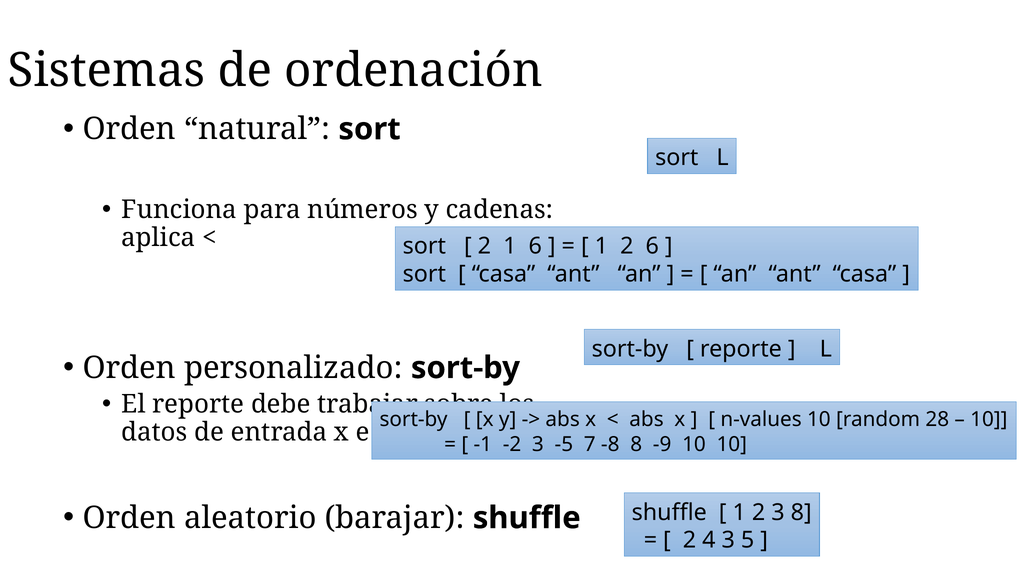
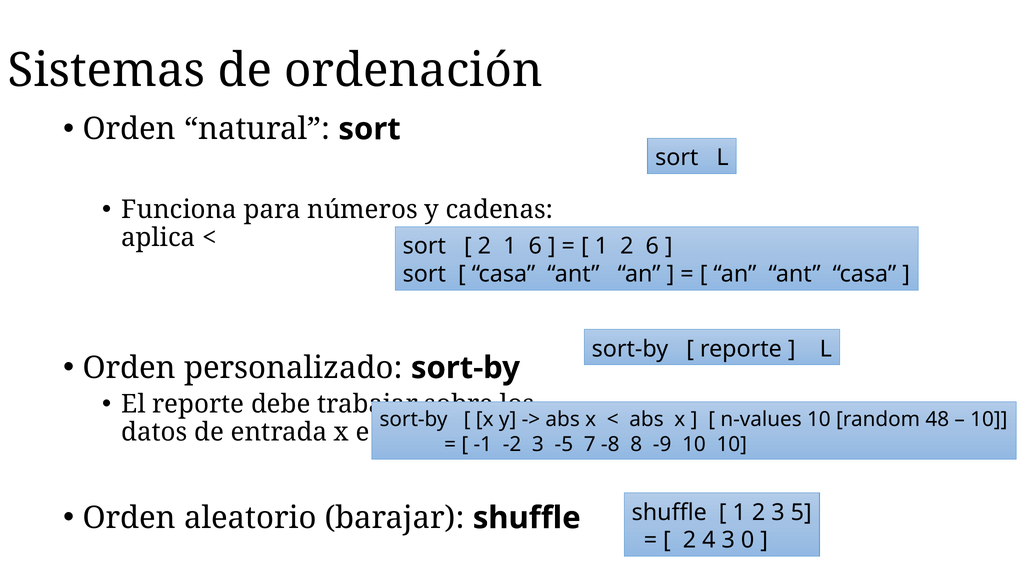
28: 28 -> 48
3 8: 8 -> 5
5: 5 -> 0
